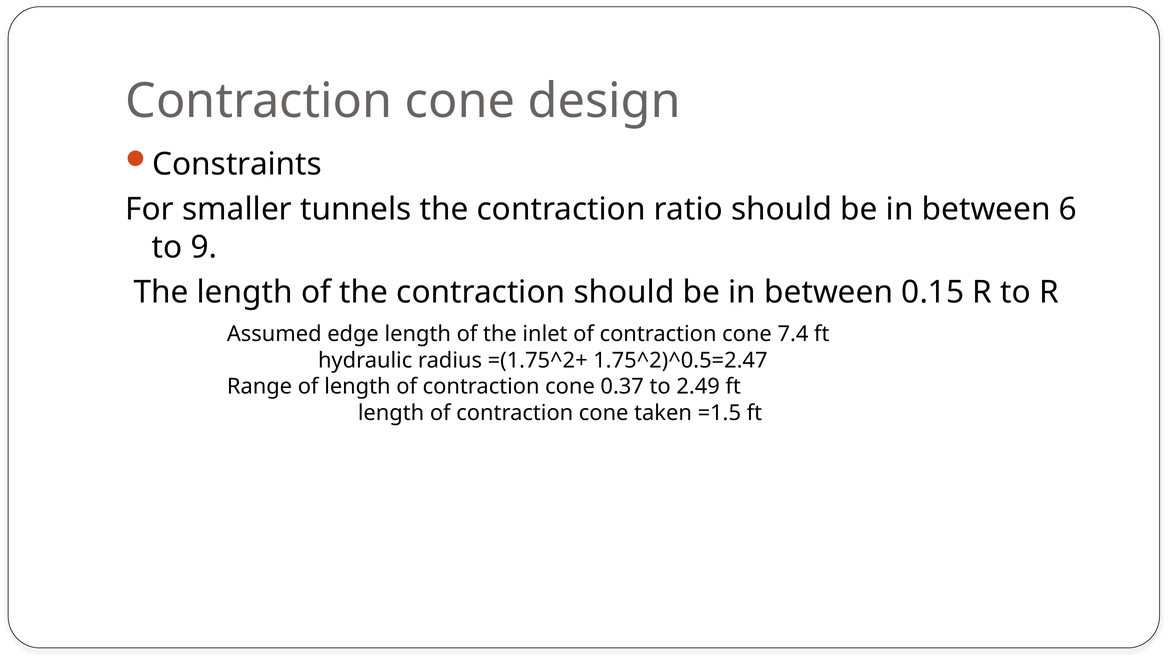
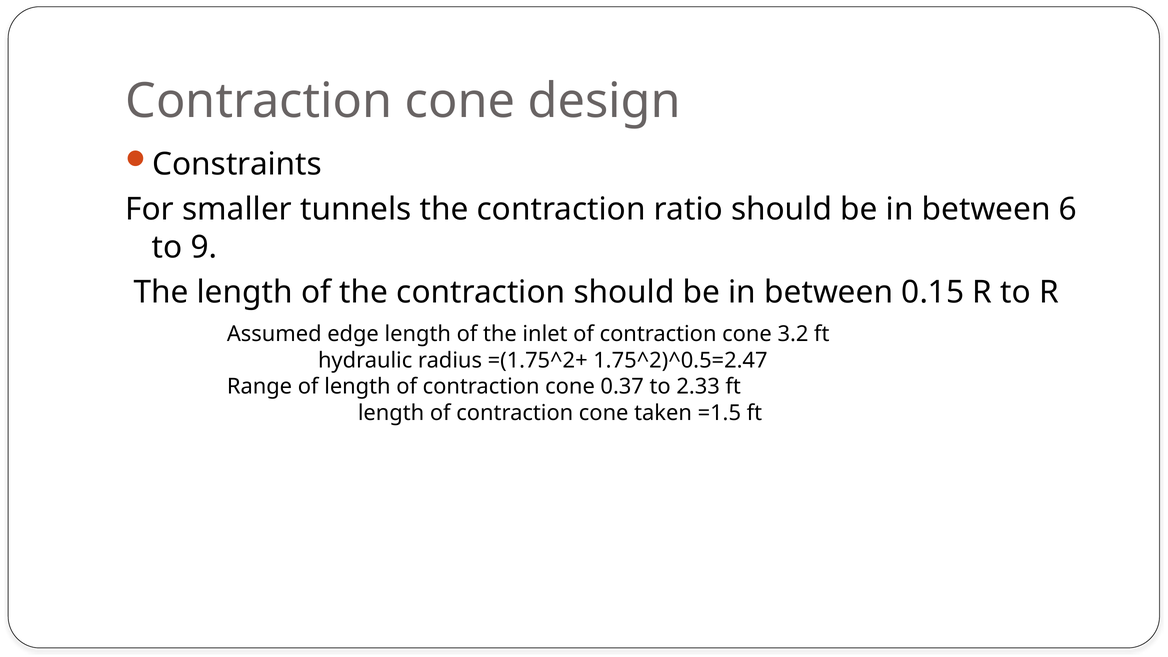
7.4: 7.4 -> 3.2
2.49: 2.49 -> 2.33
